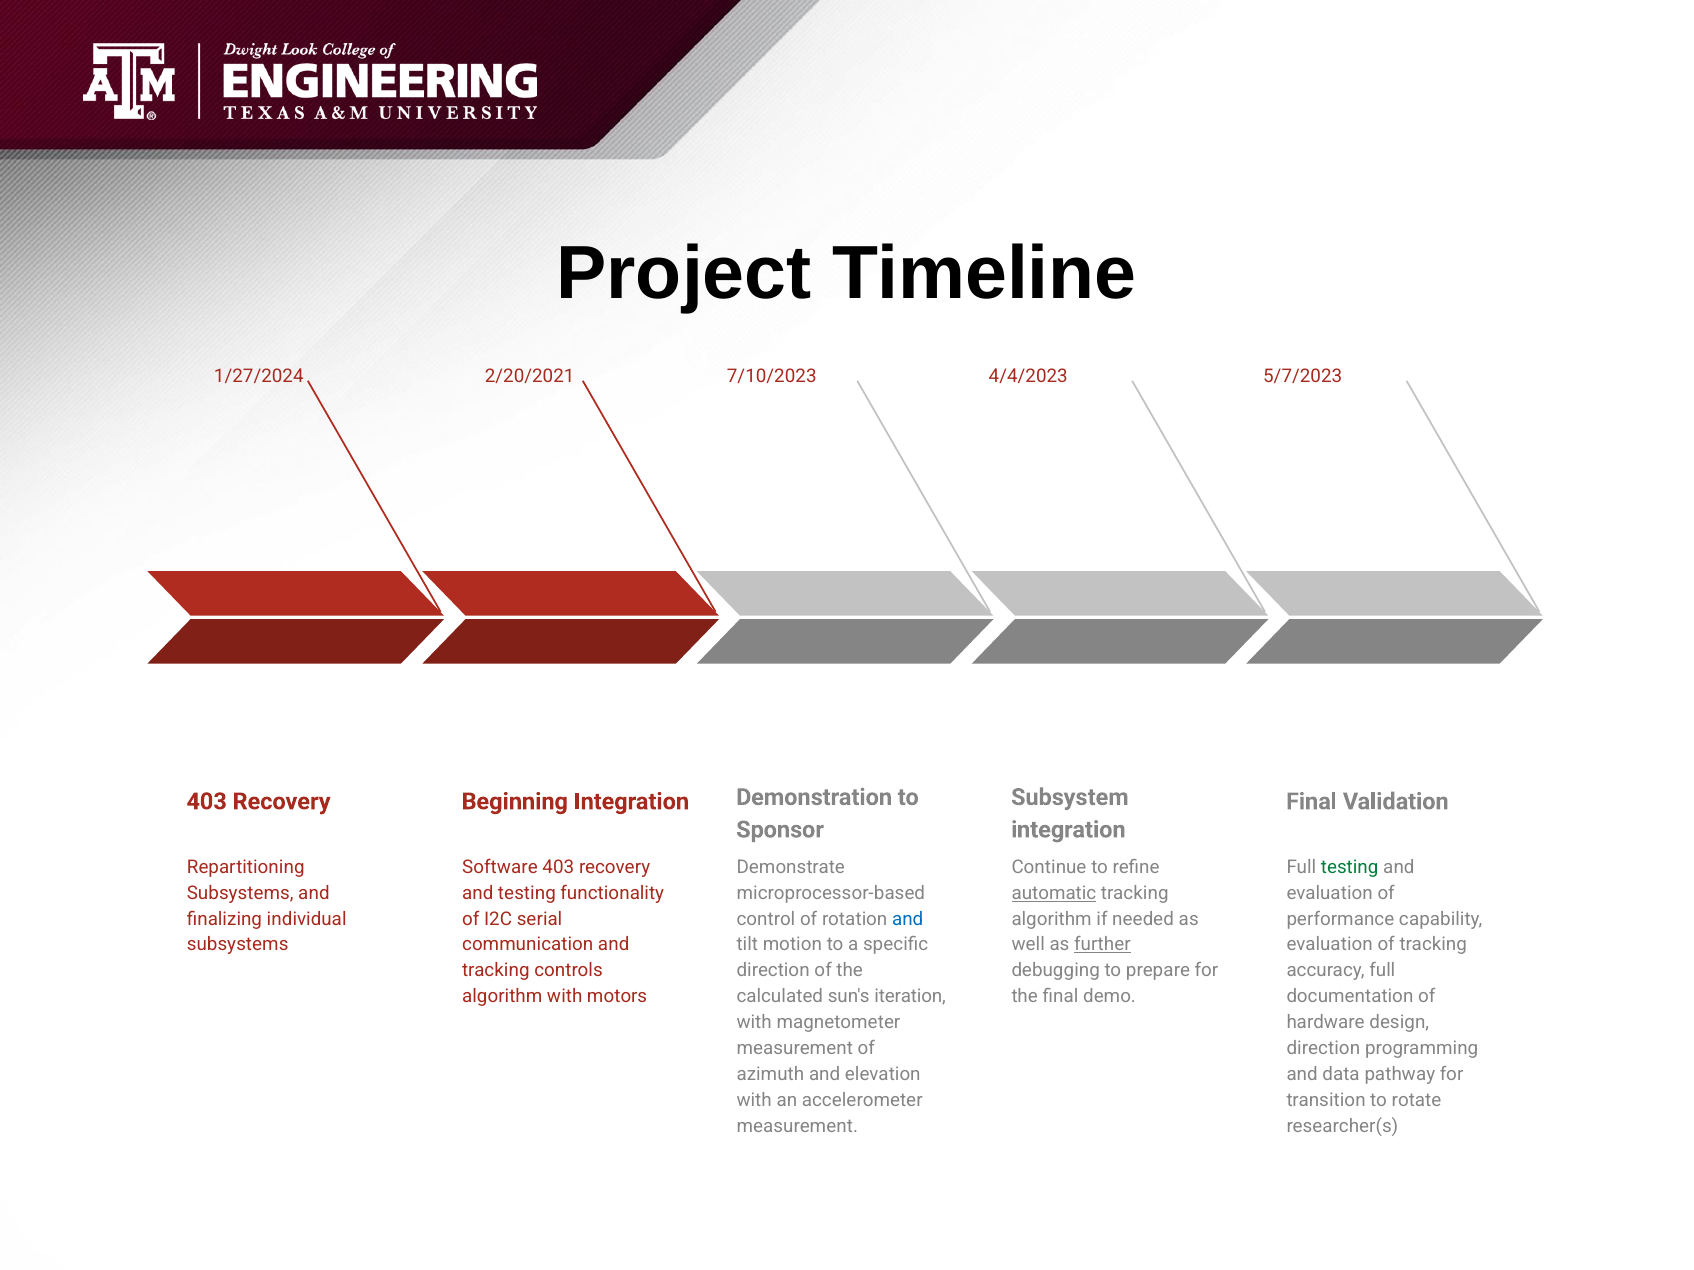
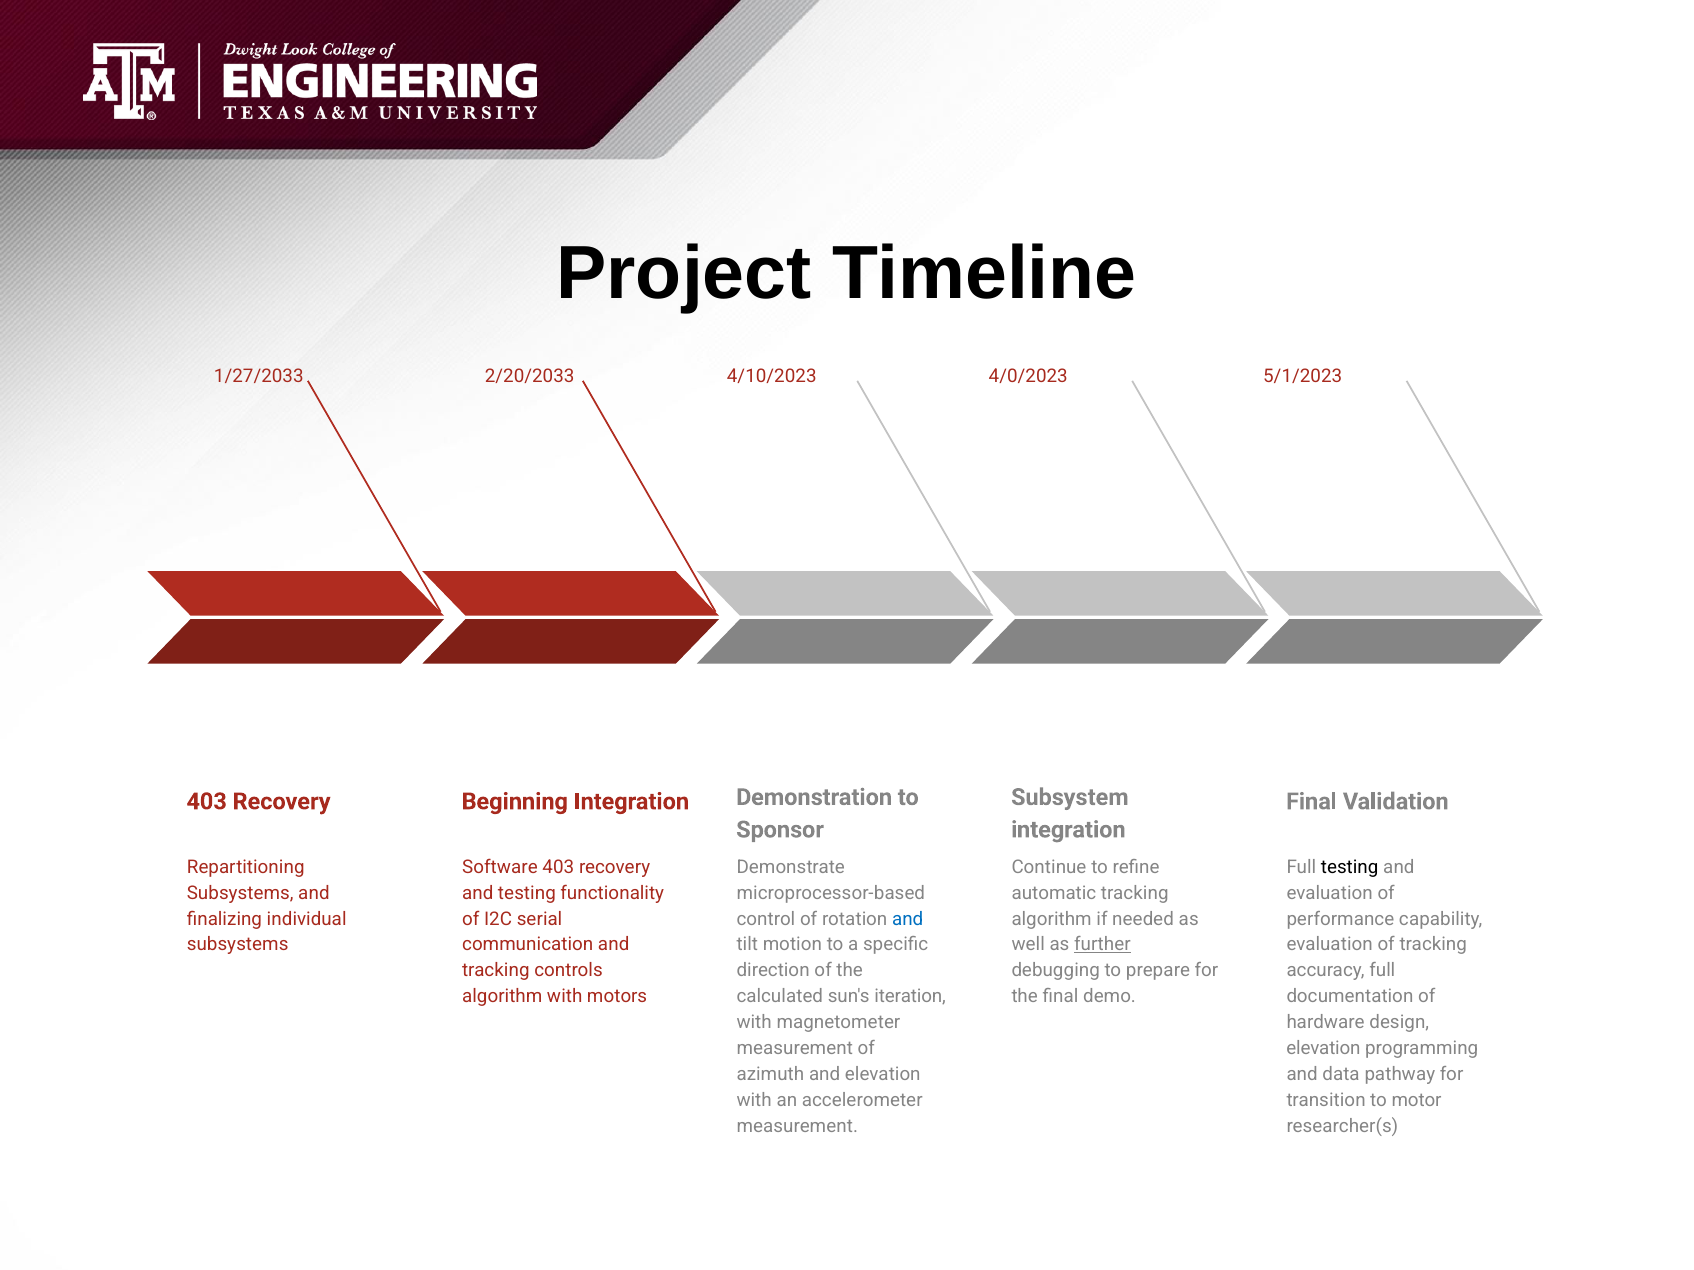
1/27/2024: 1/27/2024 -> 1/27/2033
2/20/2021: 2/20/2021 -> 2/20/2033
7/10/2023: 7/10/2023 -> 4/10/2023
4/4/2023: 4/4/2023 -> 4/0/2023
5/7/2023: 5/7/2023 -> 5/1/2023
testing at (1350, 867) colour: green -> black
automatic underline: present -> none
direction at (1323, 1049): direction -> elevation
rotate: rotate -> motor
